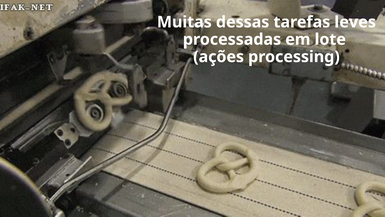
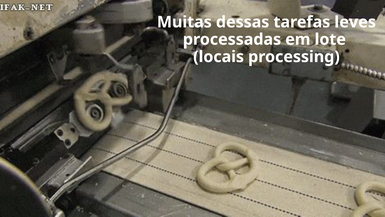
ações: ações -> locais
